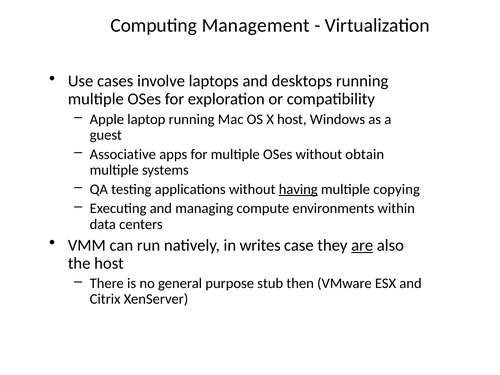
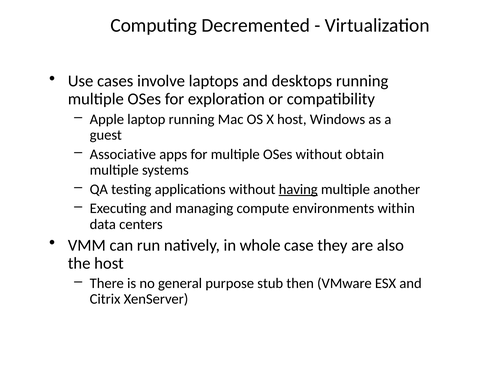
Management: Management -> Decremented
copying: copying -> another
writes: writes -> whole
are underline: present -> none
